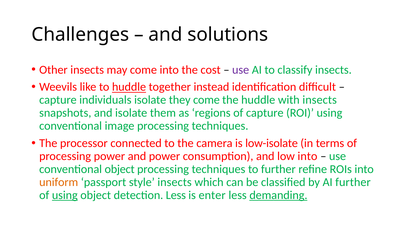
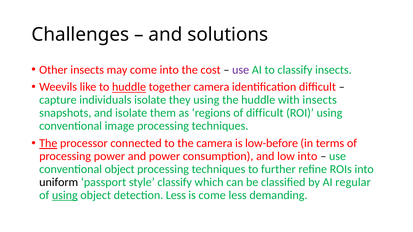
together instead: instead -> camera
they come: come -> using
of capture: capture -> difficult
The at (48, 143) underline: none -> present
low-isolate: low-isolate -> low-before
uniform colour: orange -> black
style insects: insects -> classify
AI further: further -> regular
is enter: enter -> come
demanding underline: present -> none
